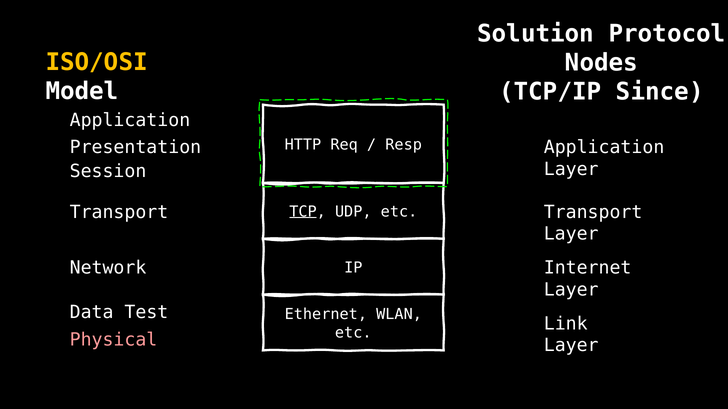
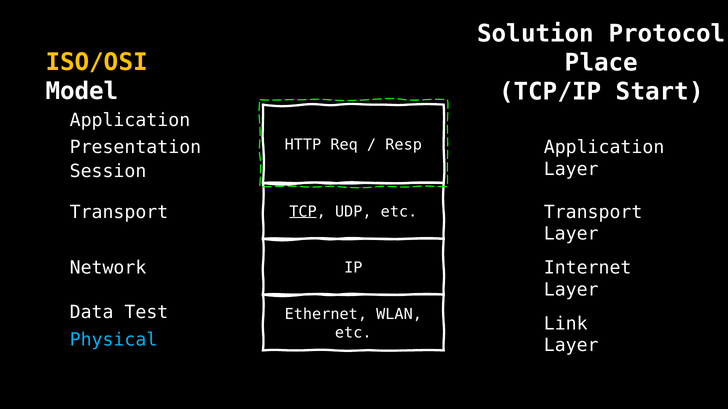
Nodes: Nodes -> Place
Since: Since -> Start
Physical colour: pink -> light blue
